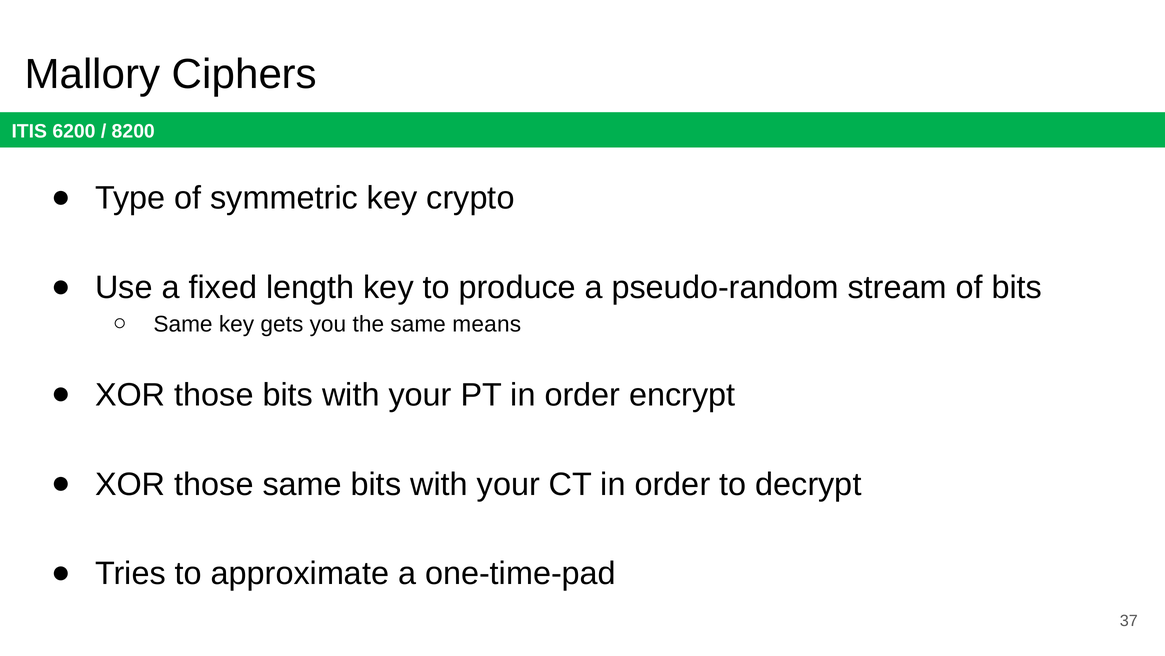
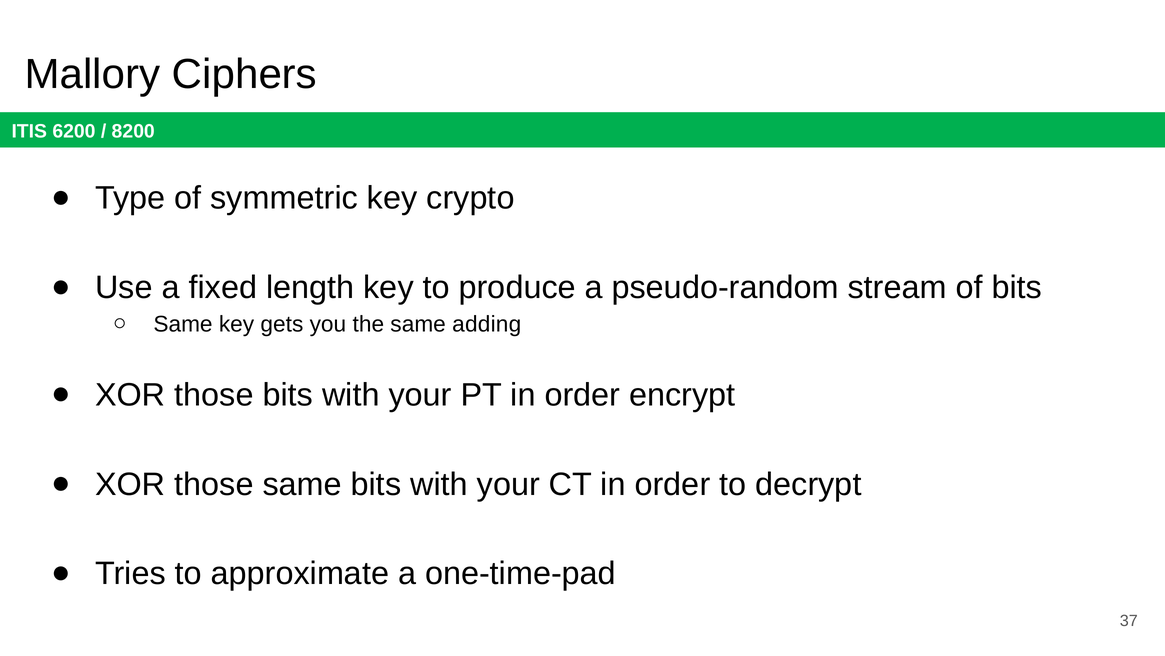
means: means -> adding
